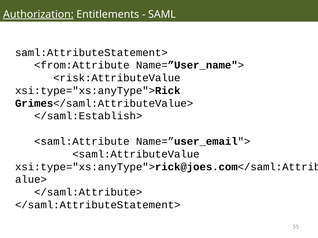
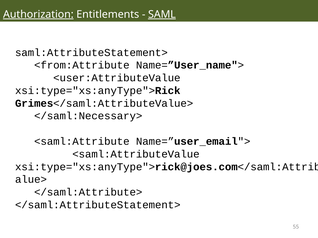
SAML underline: none -> present
<risk:AttributeValue: <risk:AttributeValue -> <user:AttributeValue
</saml:Establish>: </saml:Establish> -> </saml:Necessary>
